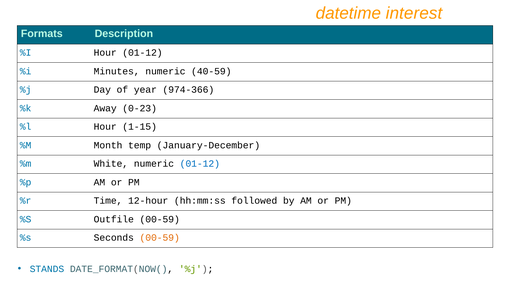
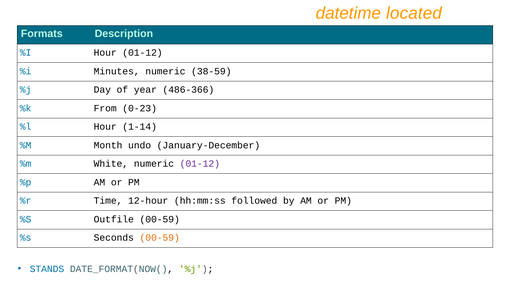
interest: interest -> located
40-59: 40-59 -> 38-59
974-366: 974-366 -> 486-366
Away: Away -> From
1-15: 1-15 -> 1-14
temp: temp -> undo
01-12 at (200, 164) colour: blue -> purple
